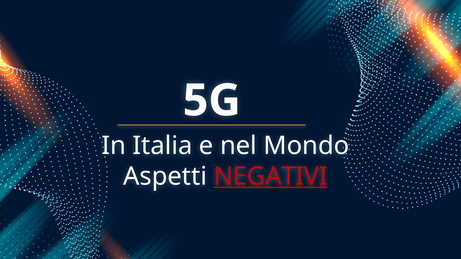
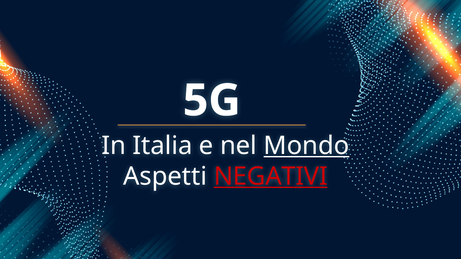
Mondo underline: none -> present
